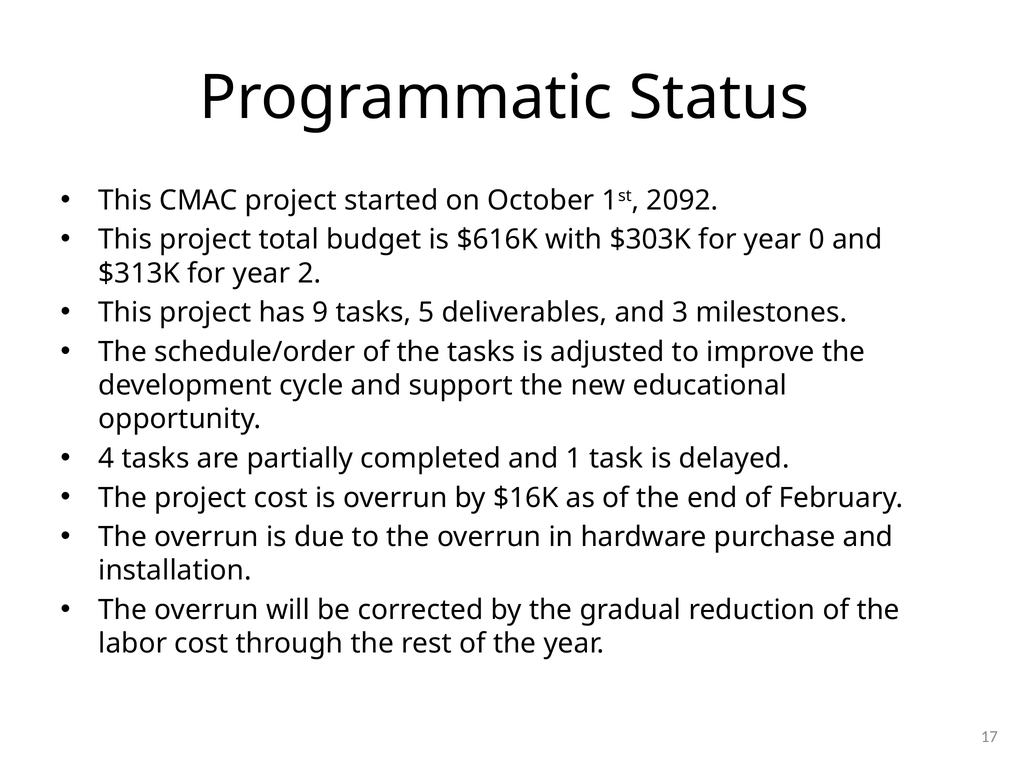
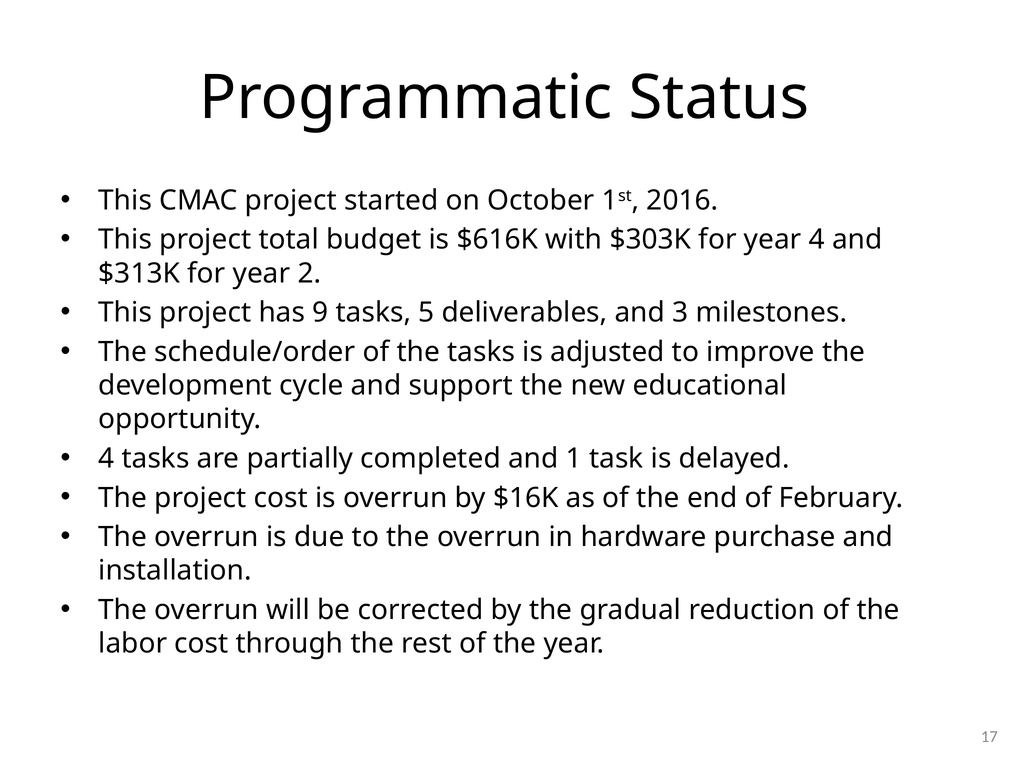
2092: 2092 -> 2016
year 0: 0 -> 4
